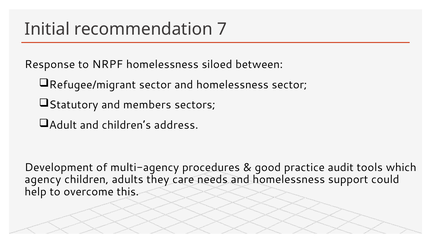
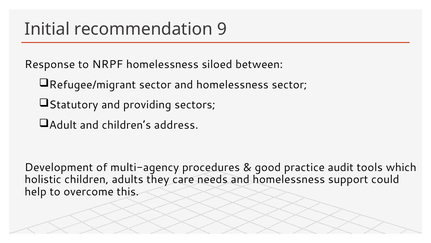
7: 7 -> 9
members: members -> providing
agency: agency -> holistic
